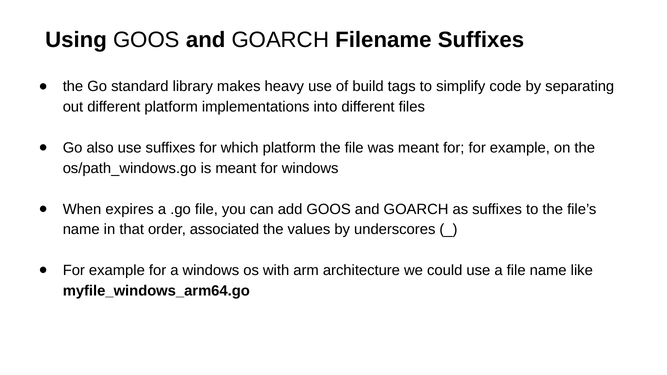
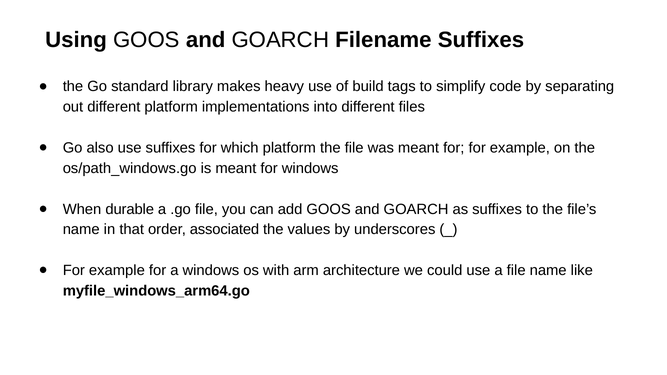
expires: expires -> durable
